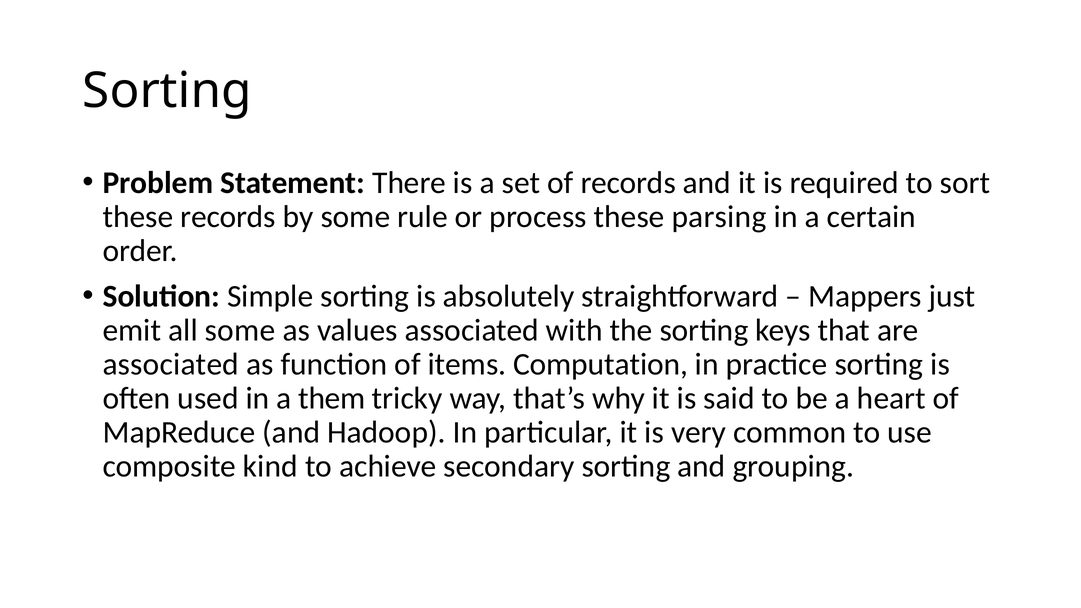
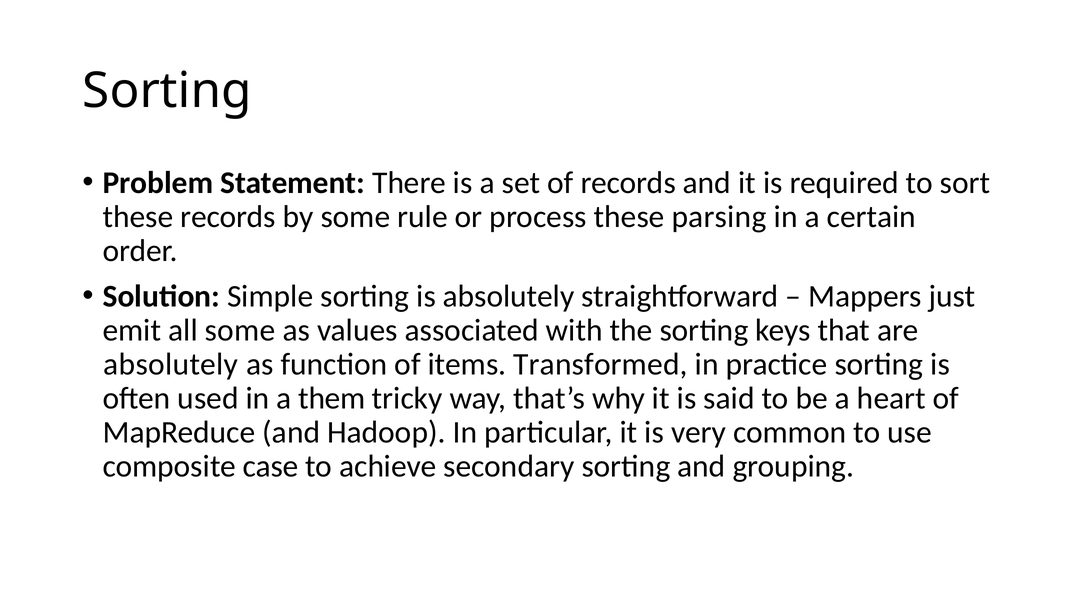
associated at (171, 364): associated -> absolutely
Computation: Computation -> Transformed
kind: kind -> case
